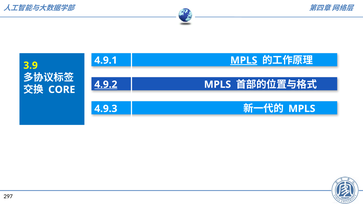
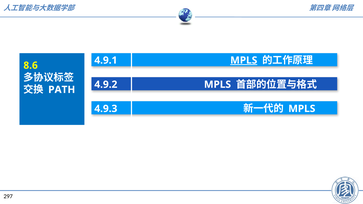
3.9: 3.9 -> 8.6
4.9.2 underline: present -> none
CORE: CORE -> PATH
